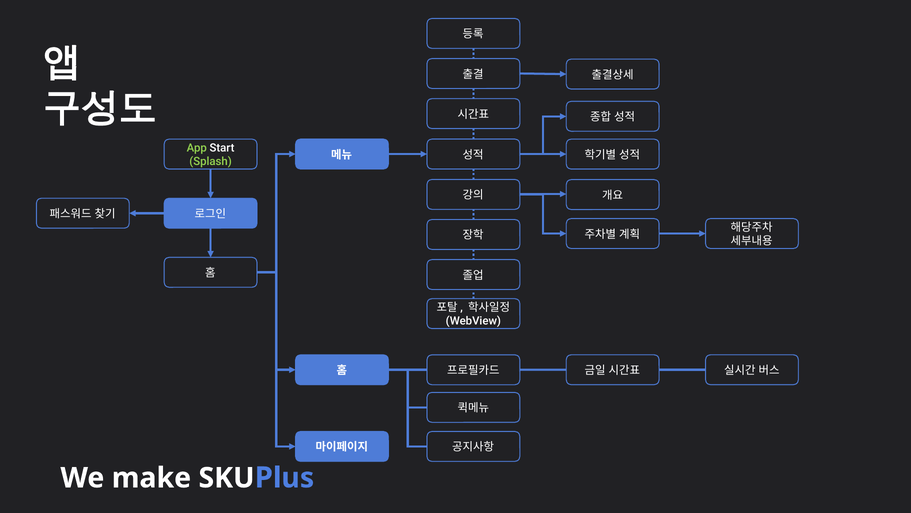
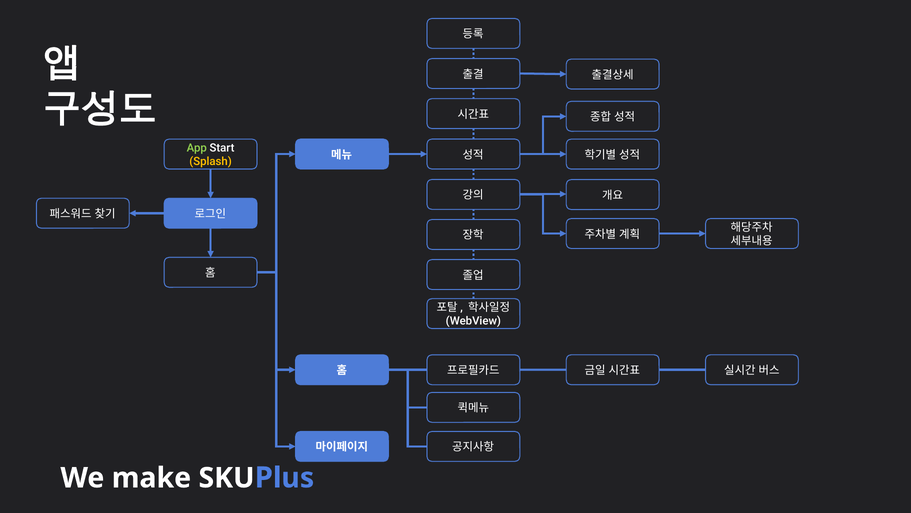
Splash colour: light green -> yellow
